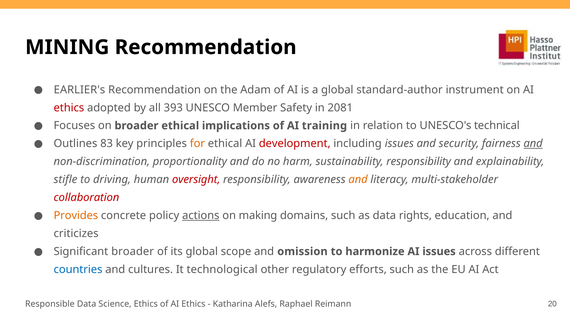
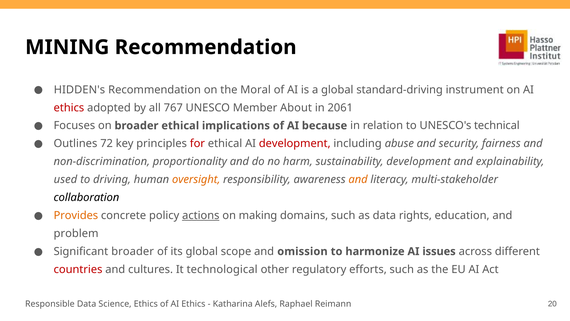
EARLIER's: EARLIER's -> HIDDEN's
Adam: Adam -> Moral
standard-author: standard-author -> standard-driving
393: 393 -> 767
Safety: Safety -> About
2081: 2081 -> 2061
training: training -> because
83: 83 -> 72
for colour: orange -> red
including issues: issues -> abuse
and at (533, 143) underline: present -> none
sustainability responsibility: responsibility -> development
stifle: stifle -> used
oversight colour: red -> orange
collaboration colour: red -> black
criticizes: criticizes -> problem
countries colour: blue -> red
